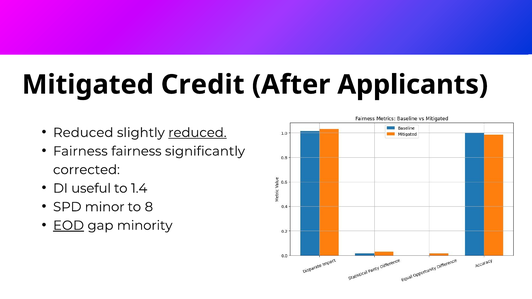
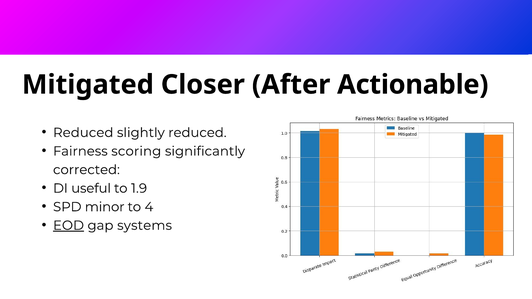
Credit: Credit -> Closer
Applicants: Applicants -> Actionable
reduced at (197, 133) underline: present -> none
Fairness fairness: fairness -> scoring
1.4: 1.4 -> 1.9
8: 8 -> 4
minority: minority -> systems
